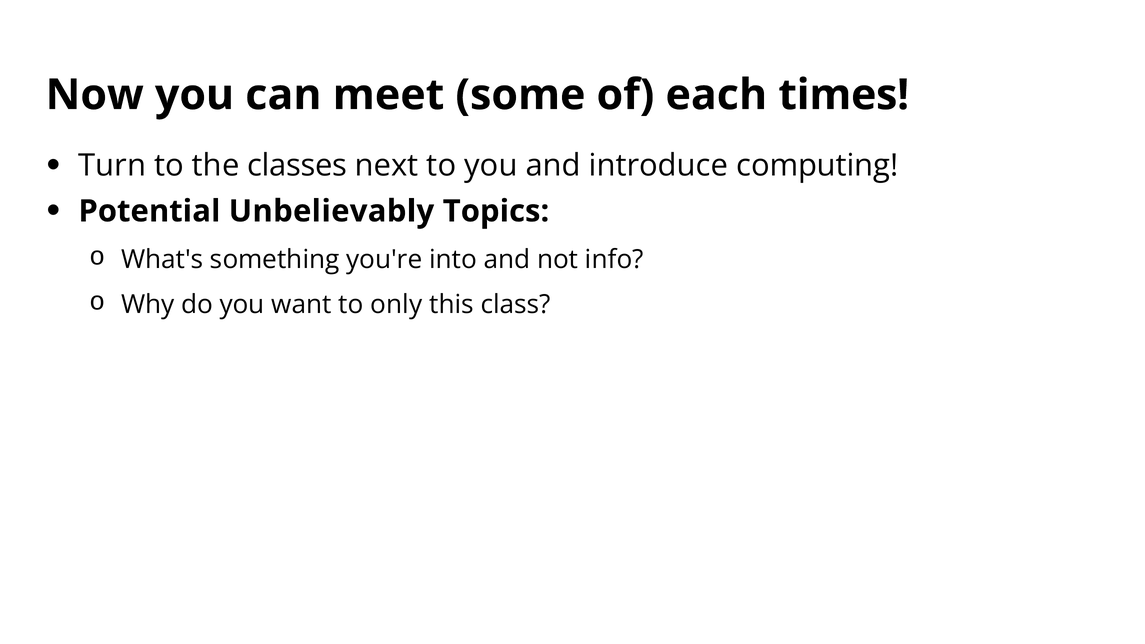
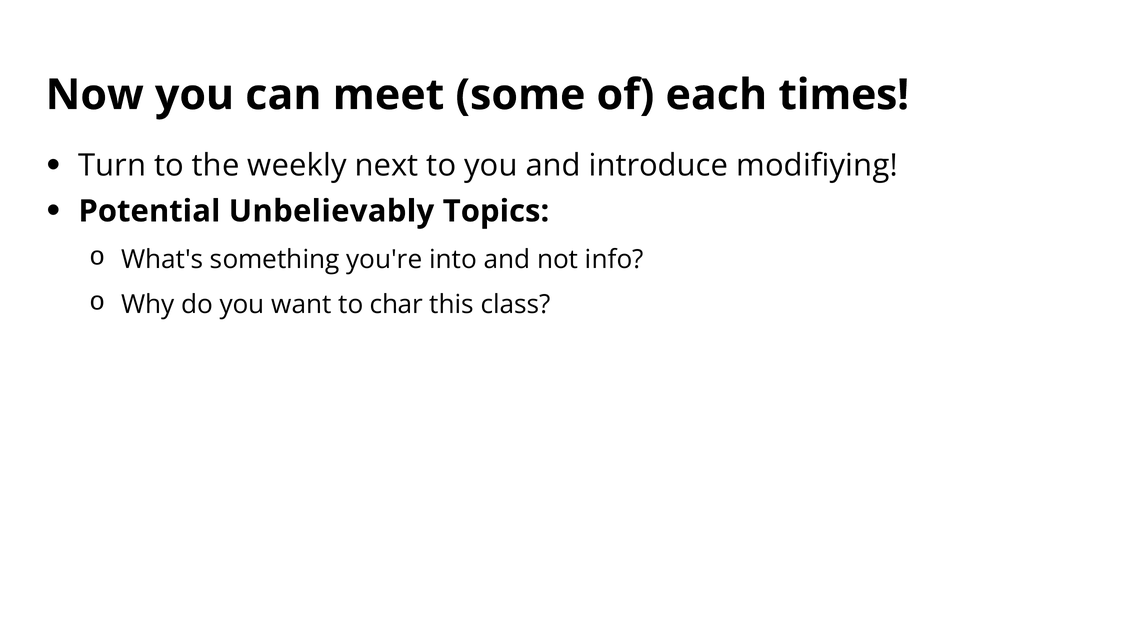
classes: classes -> weekly
computing: computing -> modifiying
only: only -> char
